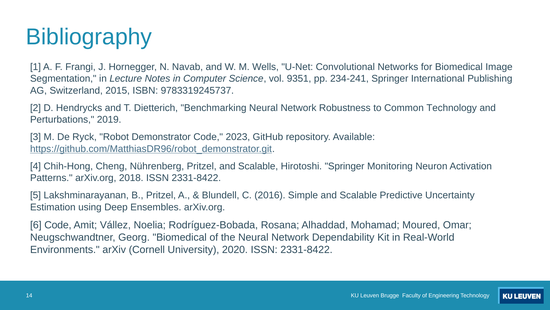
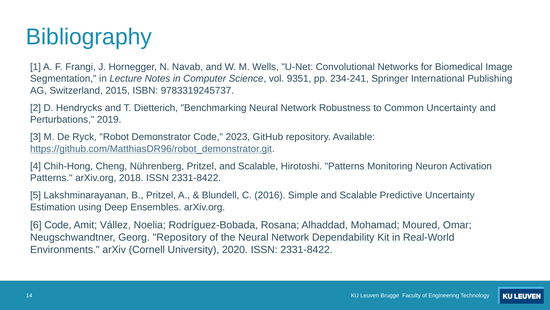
Common Technology: Technology -> Uncertainty
Hirotoshi Springer: Springer -> Patterns
Georg Biomedical: Biomedical -> Repository
